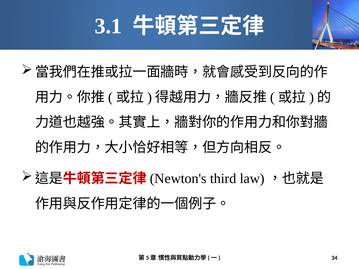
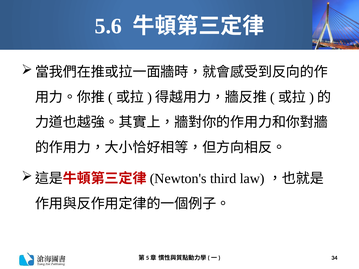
3.1: 3.1 -> 5.6
